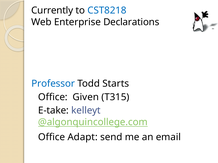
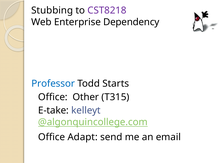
Currently: Currently -> Stubbing
CST8218 colour: blue -> purple
Declarations: Declarations -> Dependency
Given: Given -> Other
